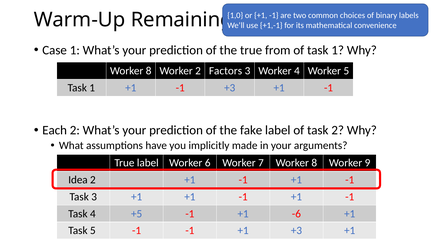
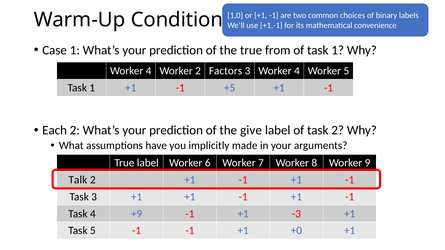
Remaining: Remaining -> Conditions
8 at (149, 71): 8 -> 4
-1 +3: +3 -> +5
fake: fake -> give
Idea: Idea -> Talk
+5: +5 -> +9
-6: -6 -> -3
+1 +3: +3 -> +0
